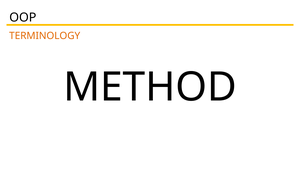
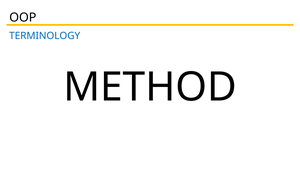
TERMINOLOGY colour: orange -> blue
